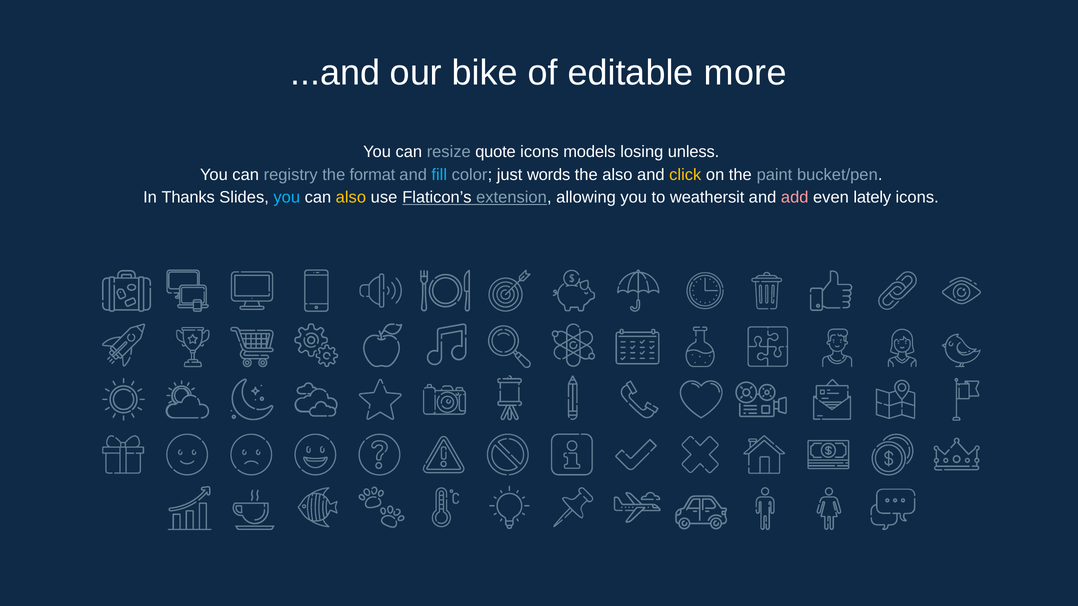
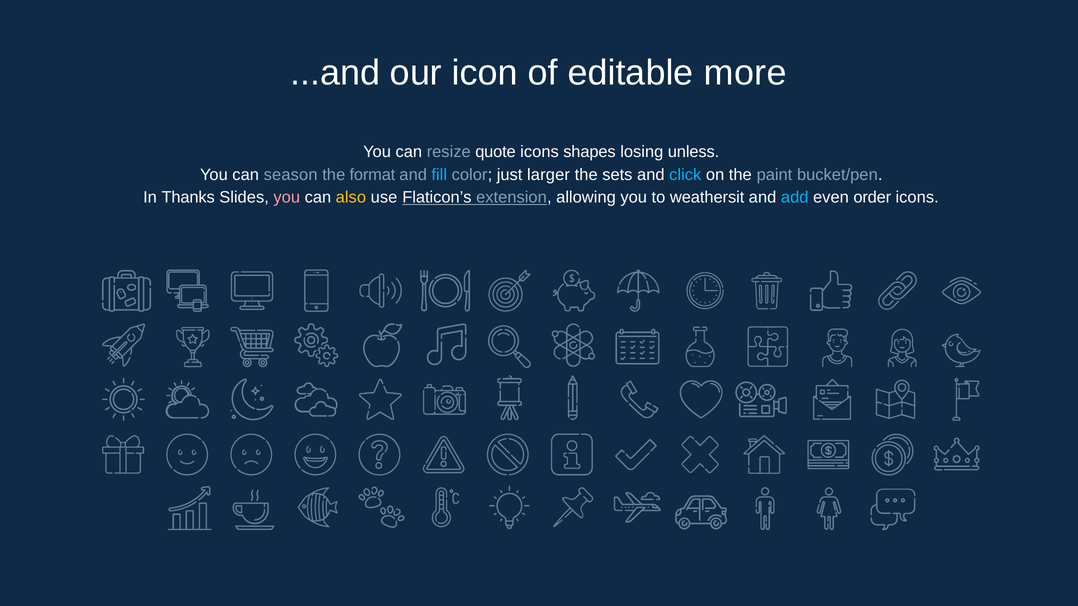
bike: bike -> icon
models: models -> shapes
registry: registry -> season
words: words -> larger
the also: also -> sets
click colour: yellow -> light blue
you at (287, 198) colour: light blue -> pink
add colour: pink -> light blue
lately: lately -> order
